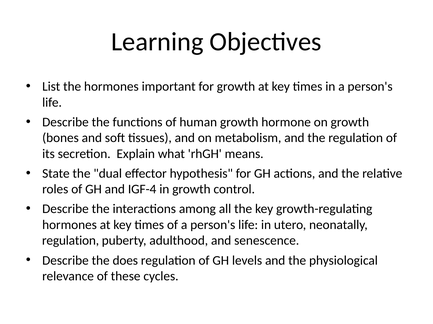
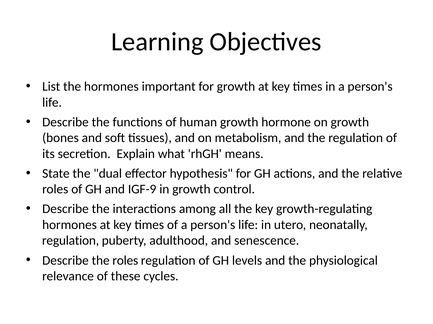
IGF-4: IGF-4 -> IGF-9
the does: does -> roles
